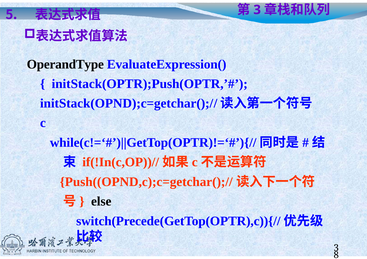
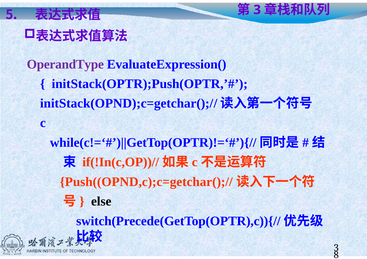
OperandType colour: black -> purple
